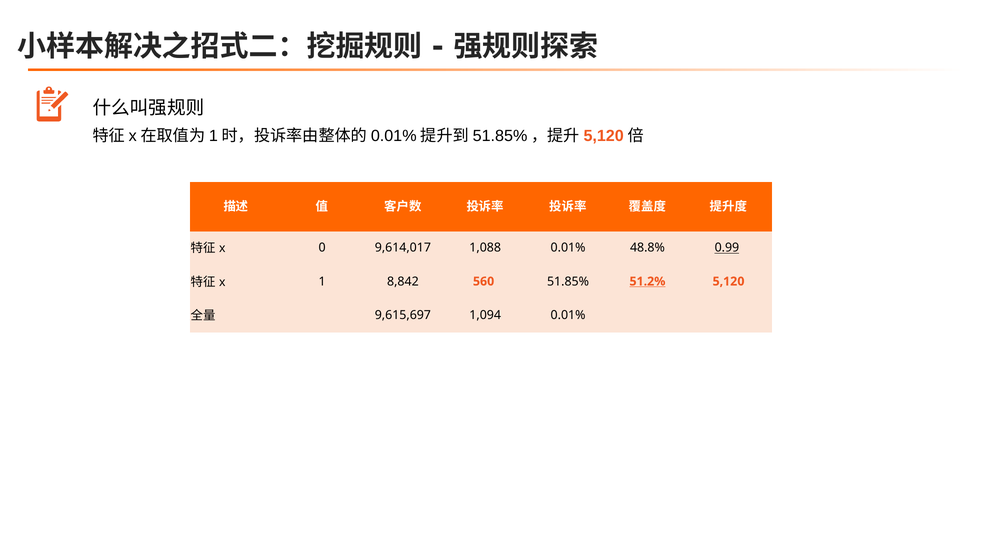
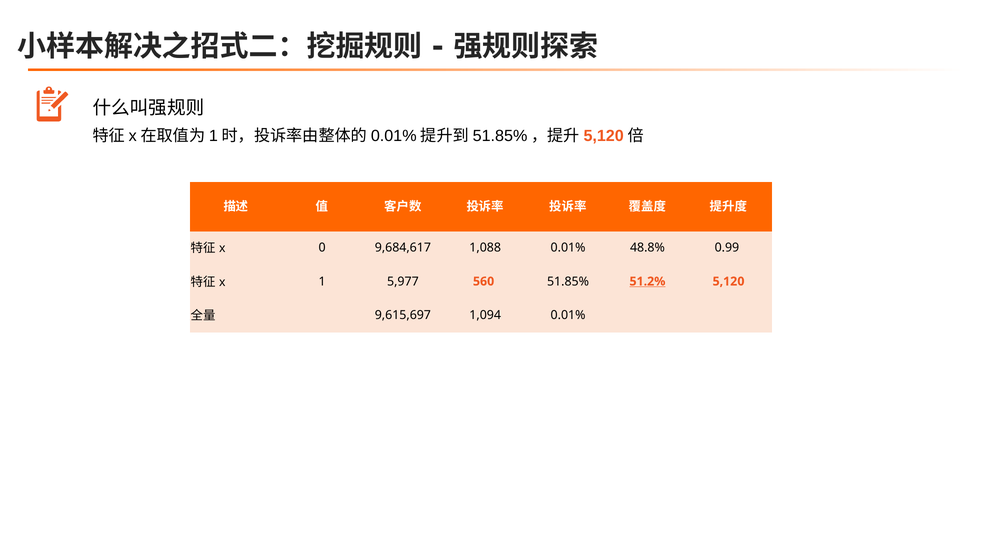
9,614,017: 9,614,017 -> 9,684,617
0.99 underline: present -> none
8,842: 8,842 -> 5,977
